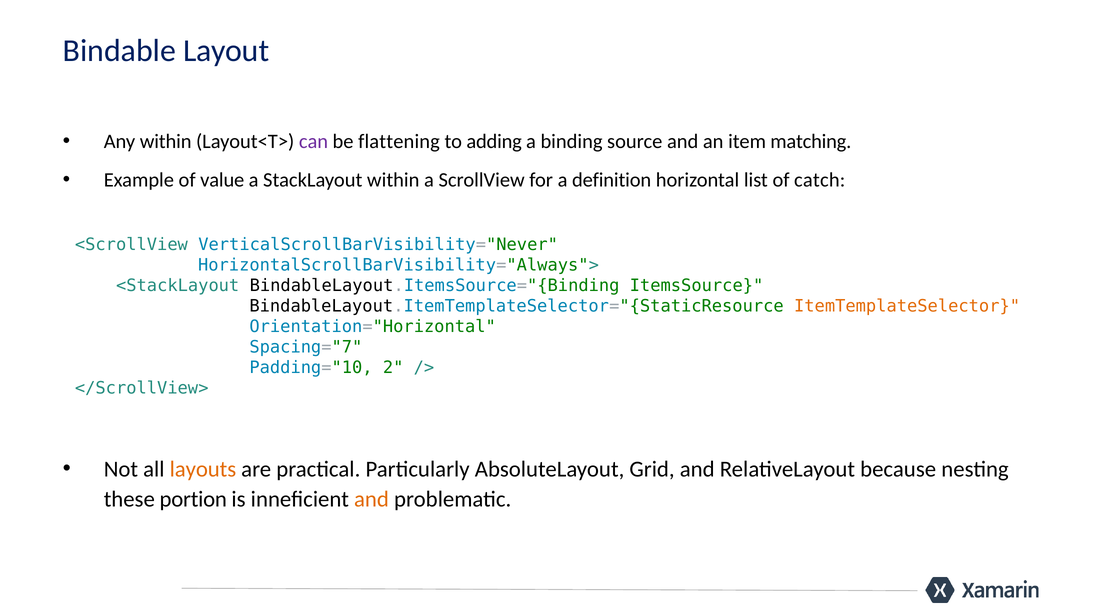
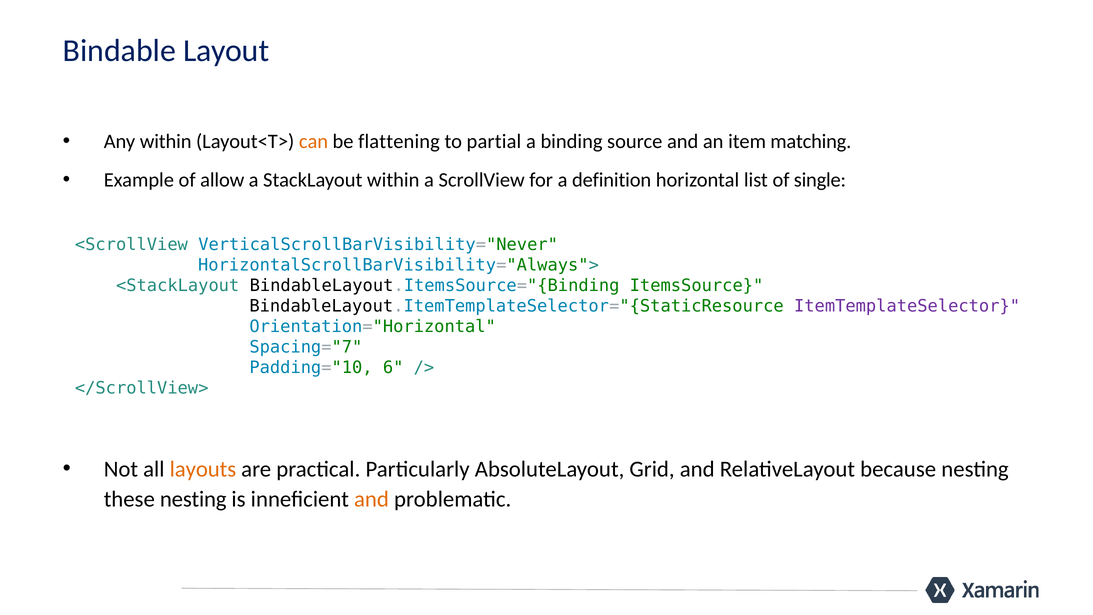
can colour: purple -> orange
adding: adding -> partial
value: value -> allow
catch: catch -> single
ItemTemplateSelector colour: orange -> purple
2: 2 -> 6
these portion: portion -> nesting
